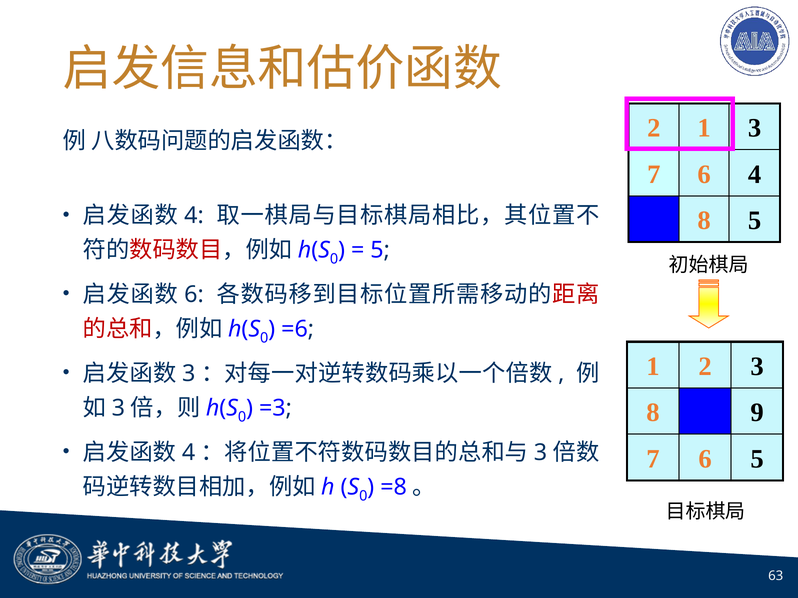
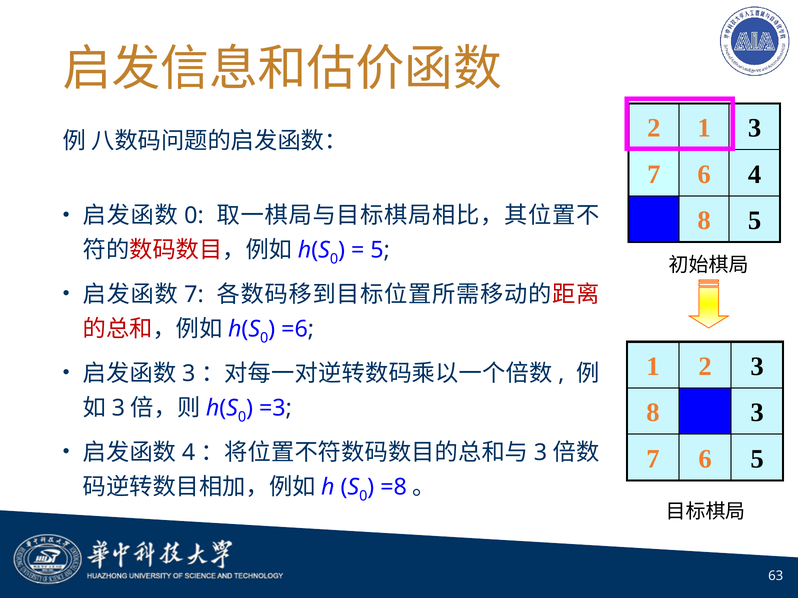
4 at (194, 216): 4 -> 0
6 at (194, 295): 6 -> 7
8 9: 9 -> 3
